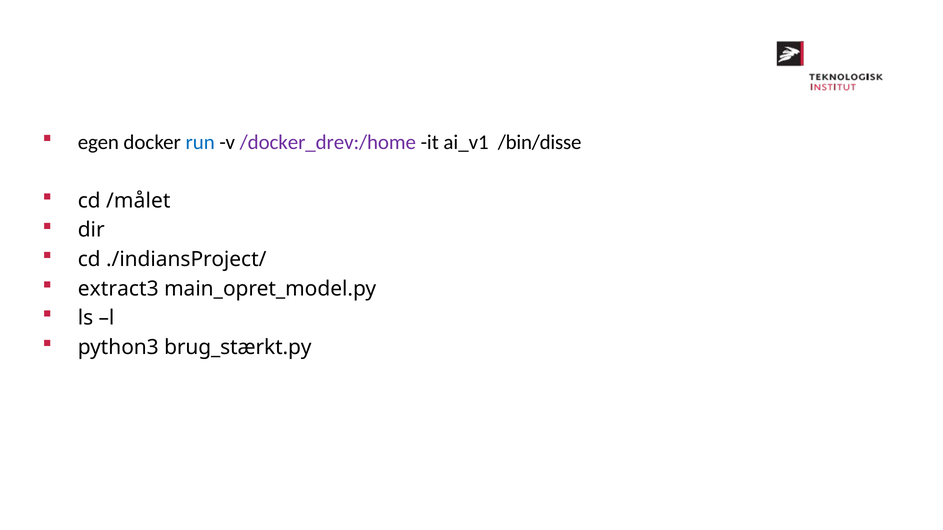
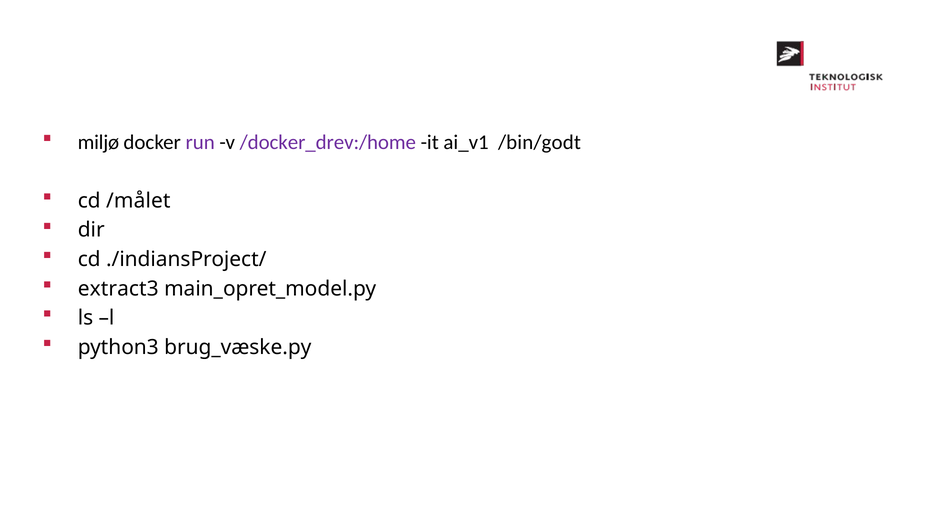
egen: egen -> miljø
run colour: blue -> purple
/bin/disse: /bin/disse -> /bin/godt
brug_stærkt.py: brug_stærkt.py -> brug_væske.py
